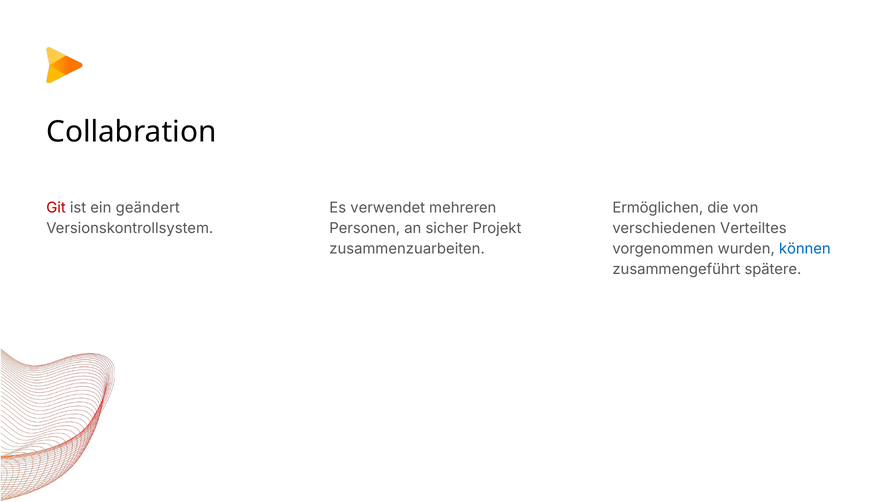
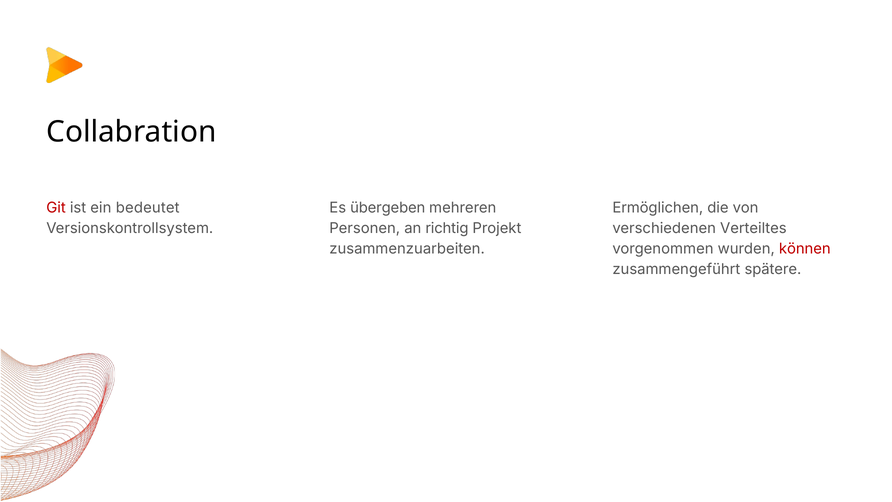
geändert: geändert -> bedeutet
verwendet: verwendet -> übergeben
sicher: sicher -> richtig
können colour: blue -> red
